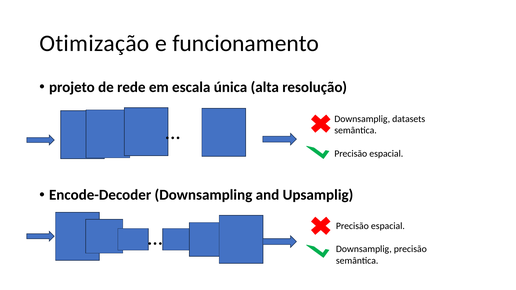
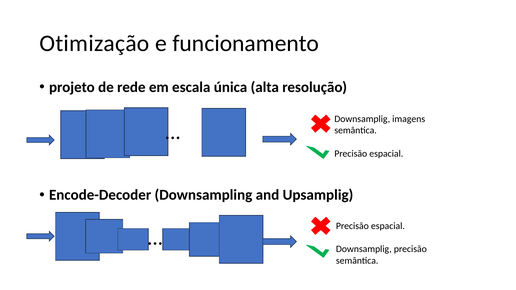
datasets: datasets -> imagens
